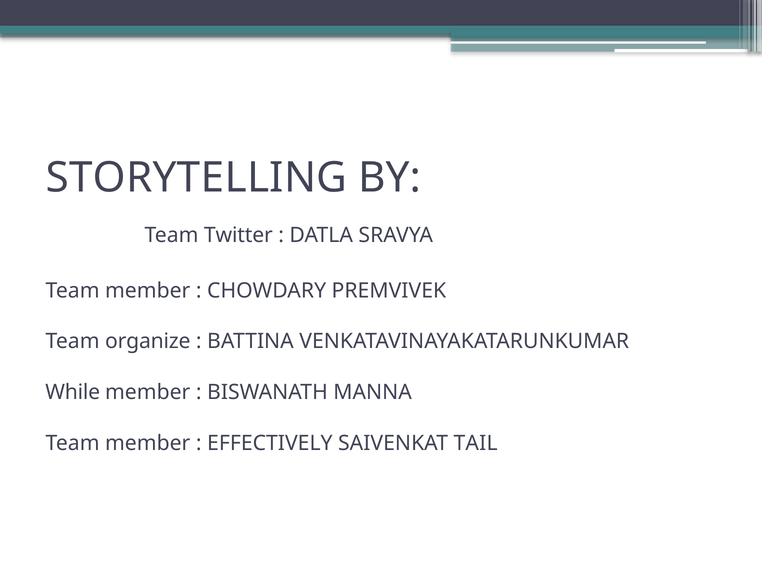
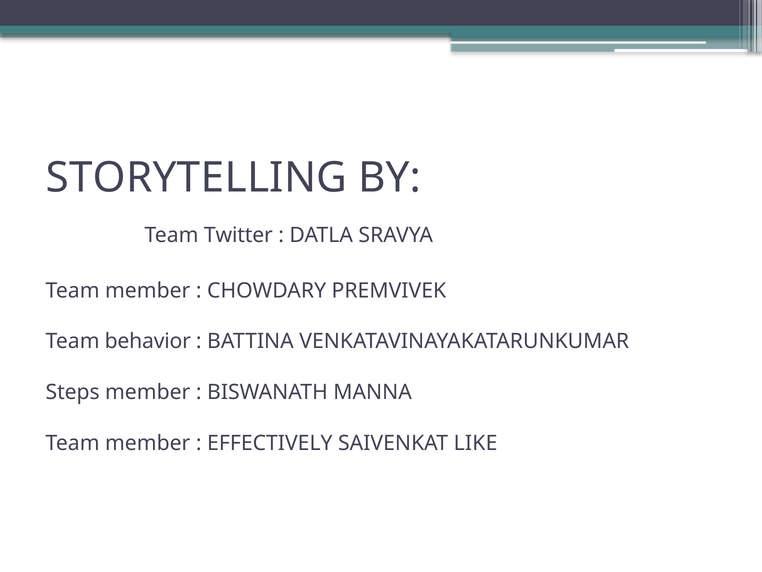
organize: organize -> behavior
While: While -> Steps
TAIL: TAIL -> LIKE
